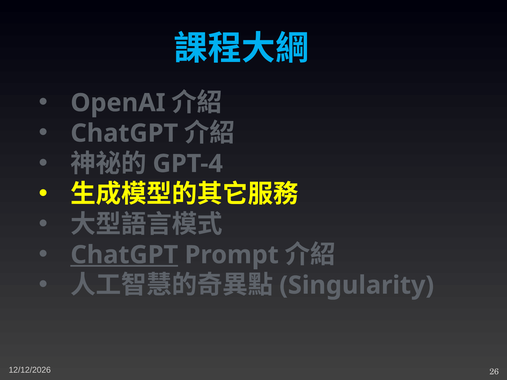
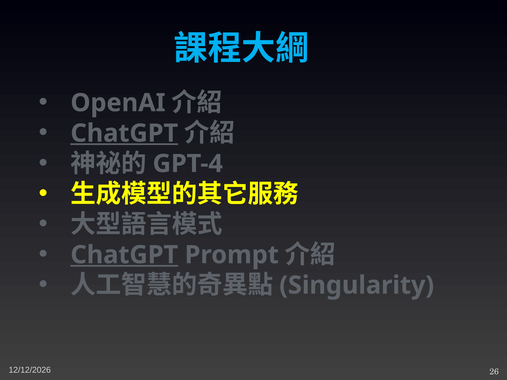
ChatGPT at (124, 133) underline: none -> present
